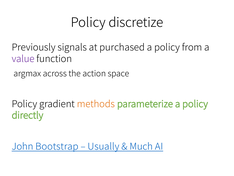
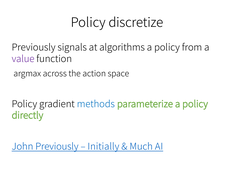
purchased: purchased -> algorithms
methods colour: orange -> blue
John Bootstrap: Bootstrap -> Previously
Usually: Usually -> Initially
